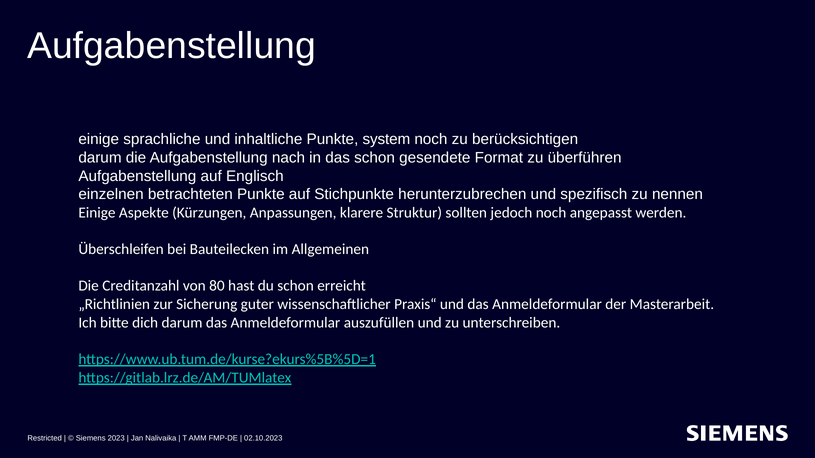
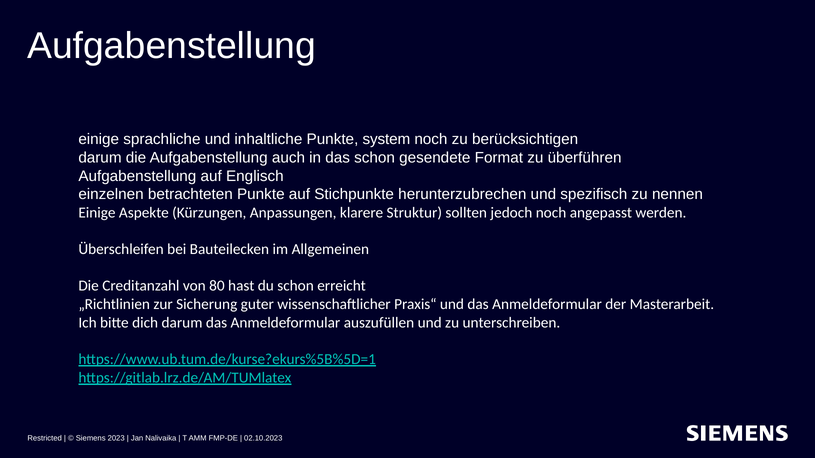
nach: nach -> auch
